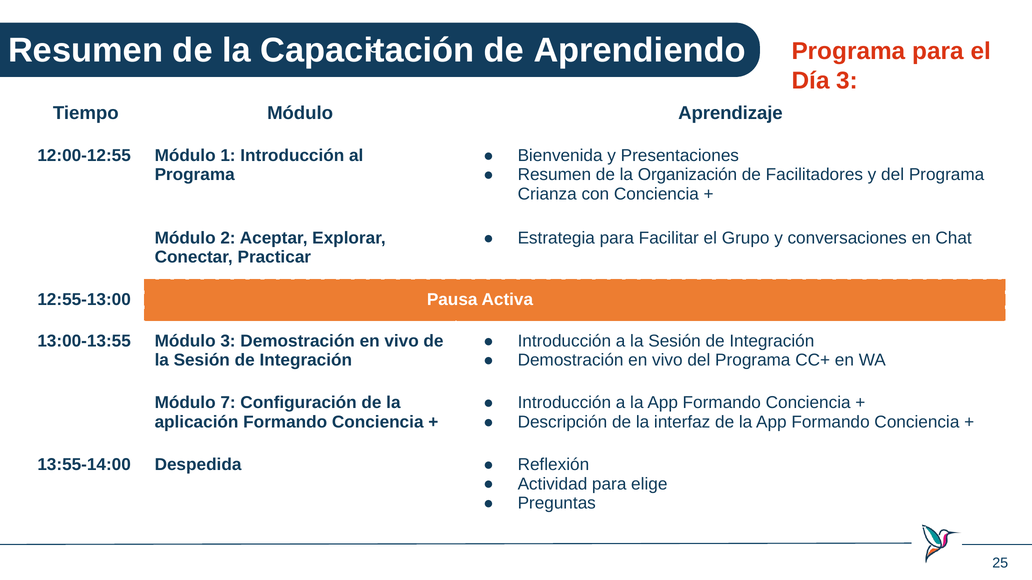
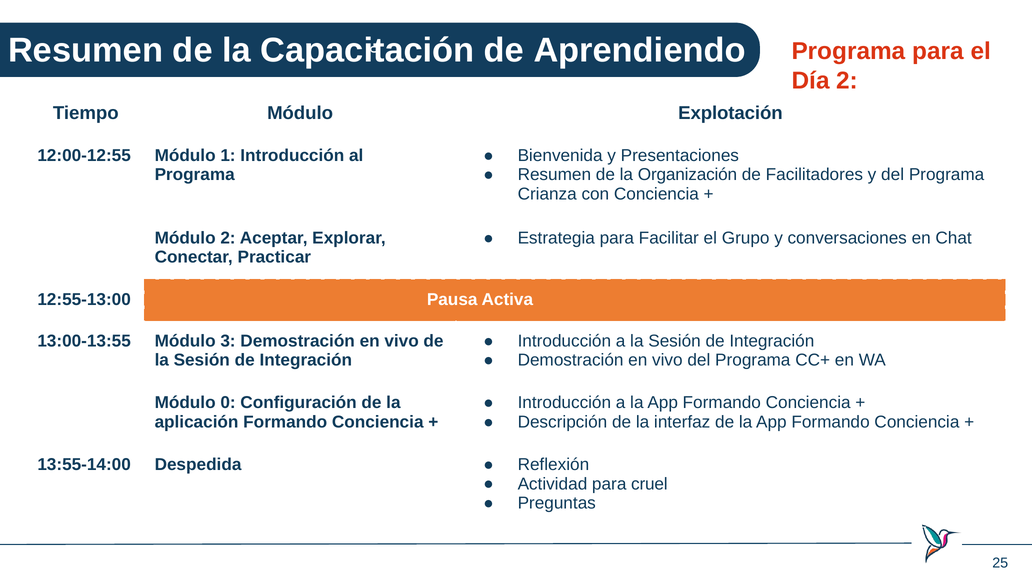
Día 3: 3 -> 2
Aprendizaje: Aprendizaje -> Explotación
7: 7 -> 0
elige: elige -> cruel
